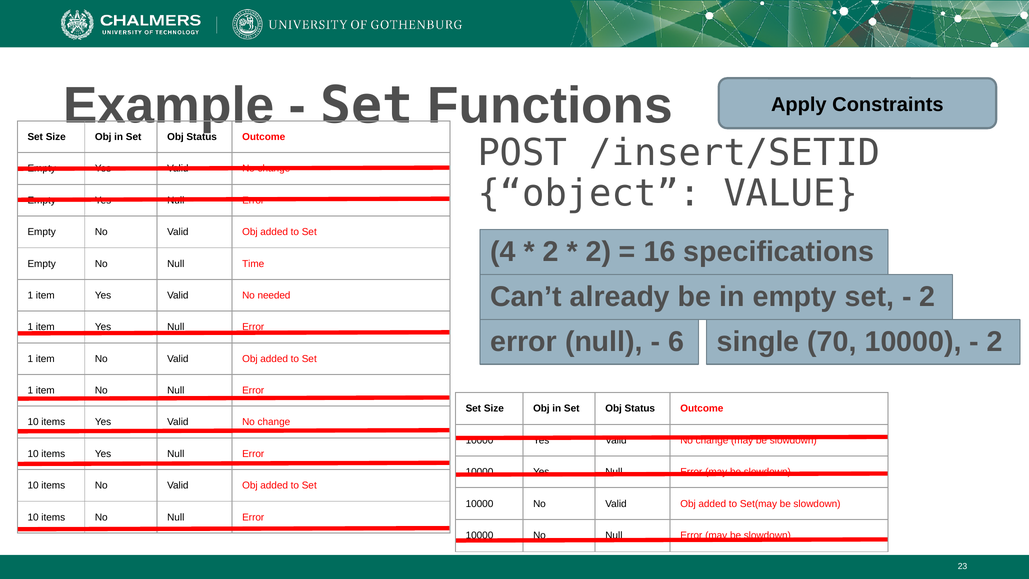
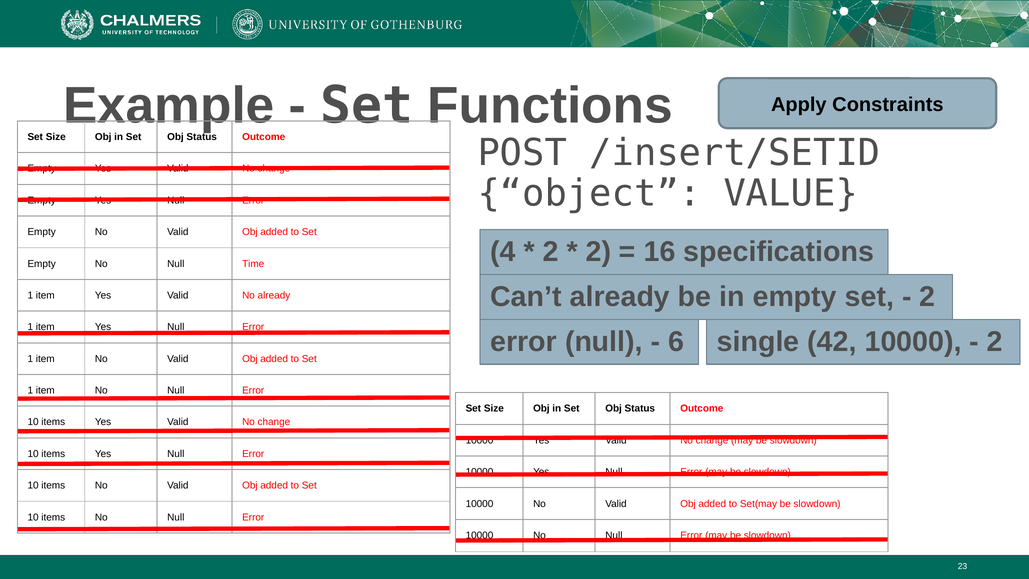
No needed: needed -> already
70: 70 -> 42
